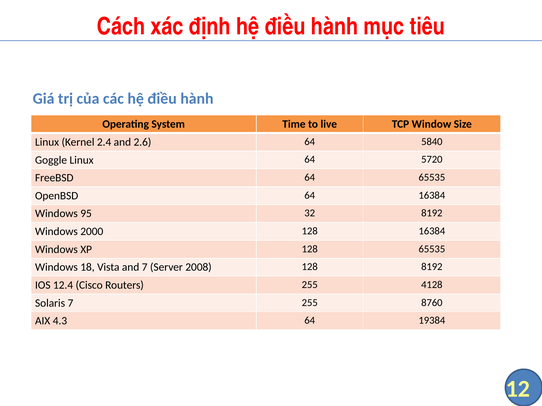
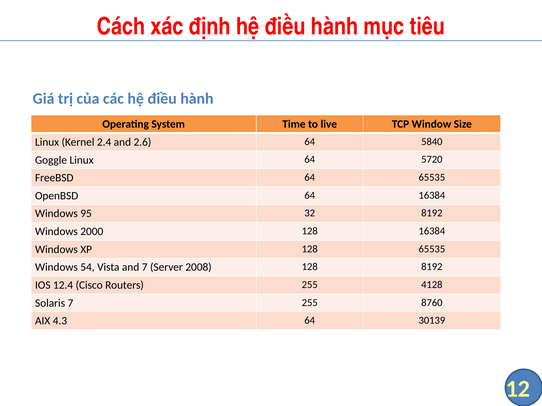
18: 18 -> 54
19384: 19384 -> 30139
